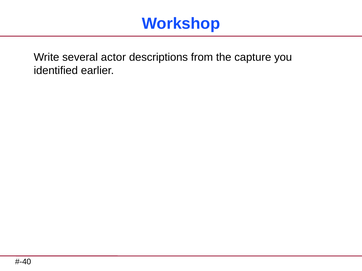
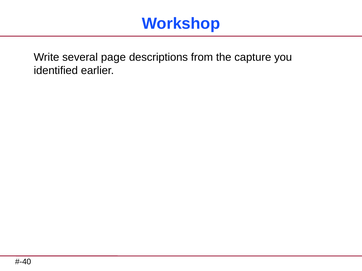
actor: actor -> page
